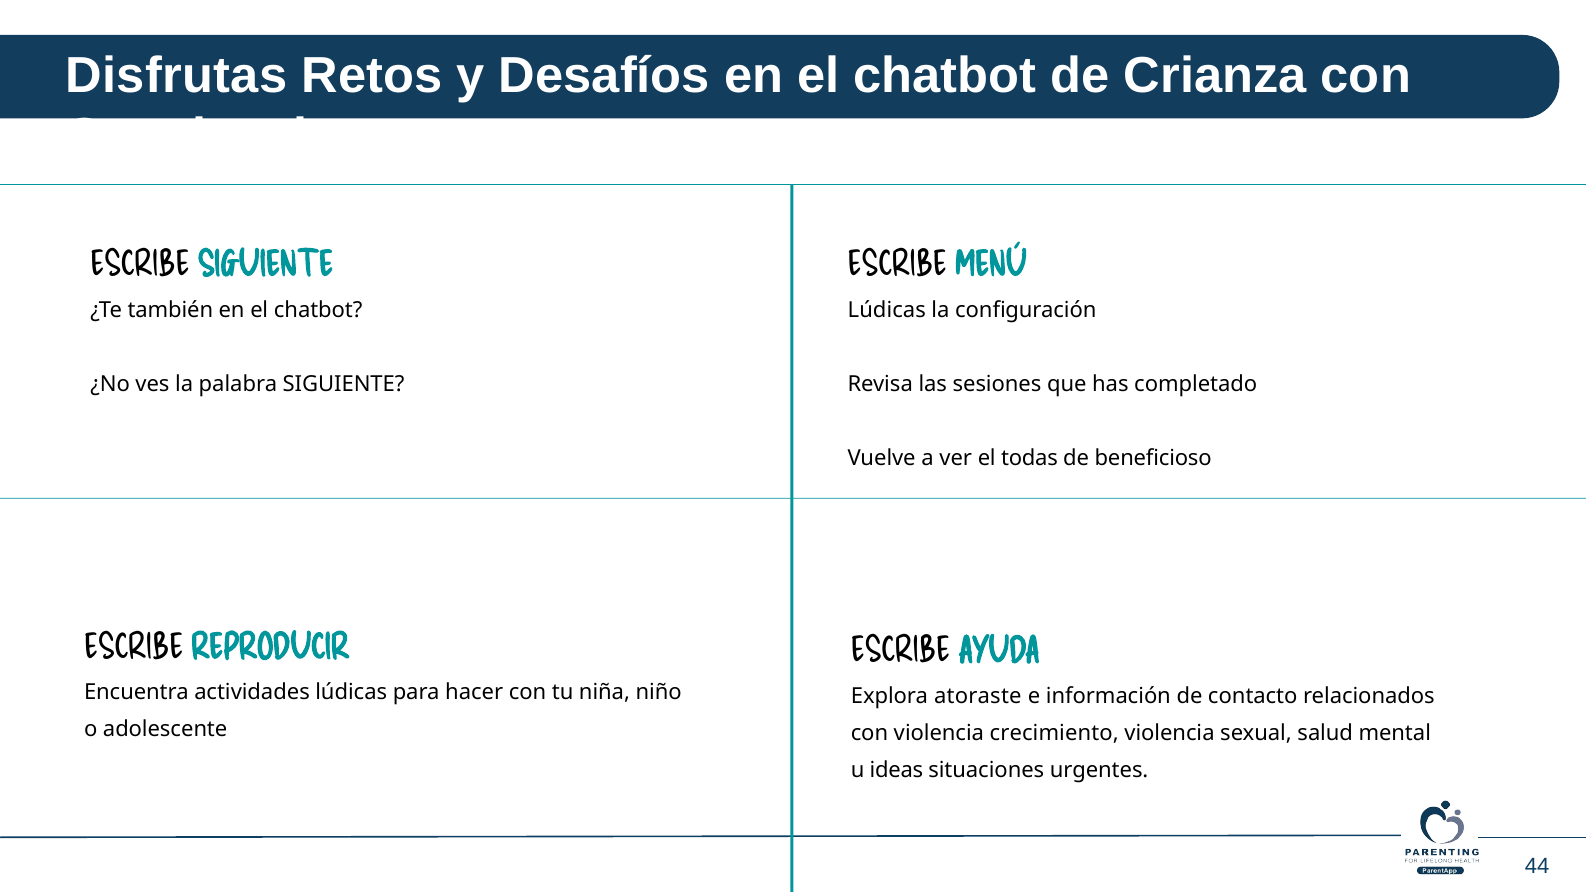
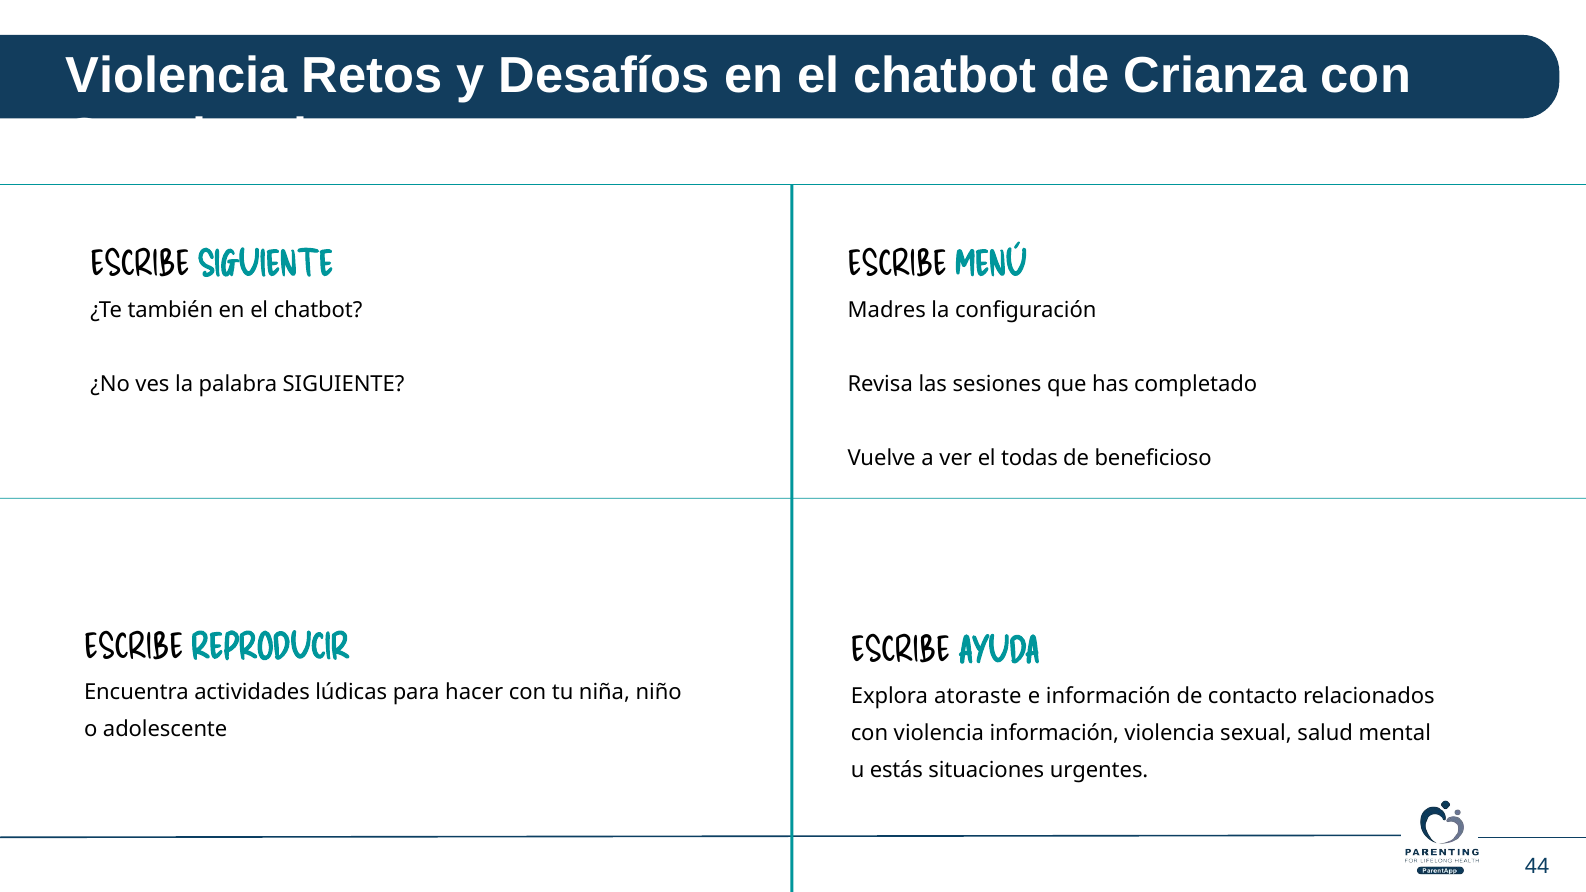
Disfrutas at (177, 76): Disfrutas -> Violencia
Lúdicas at (887, 310): Lúdicas -> Madres
violencia crecimiento: crecimiento -> información
ideas: ideas -> estás
